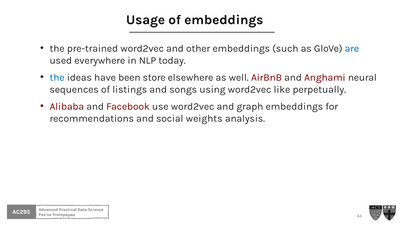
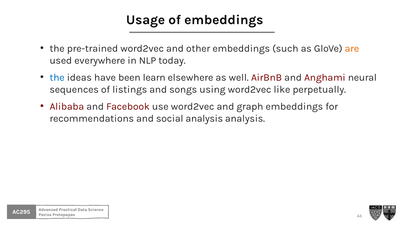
are colour: blue -> orange
store: store -> learn
social weights: weights -> analysis
